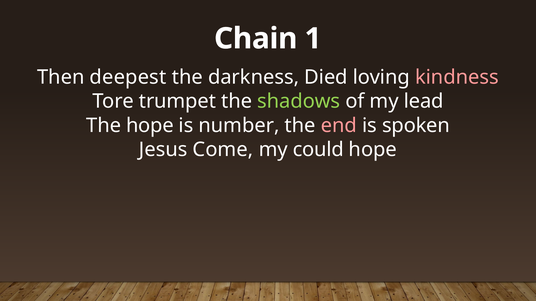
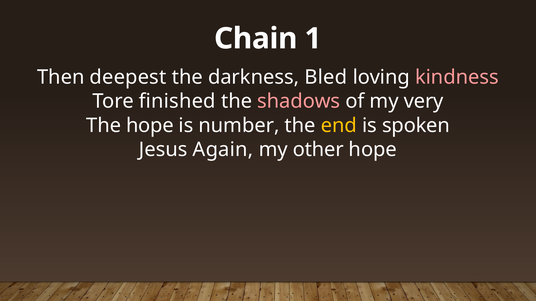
Died: Died -> Bled
trumpet: trumpet -> ﬁnished
shadows colour: light green -> pink
lead: lead -> very
end colour: pink -> yellow
Come: Come -> Again
could: could -> other
